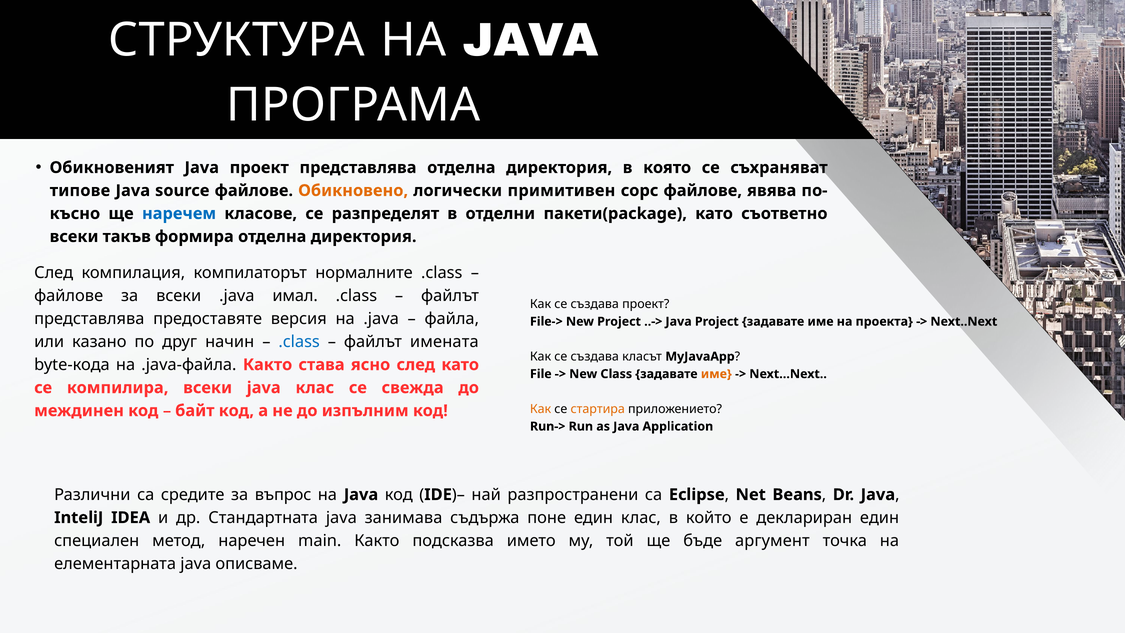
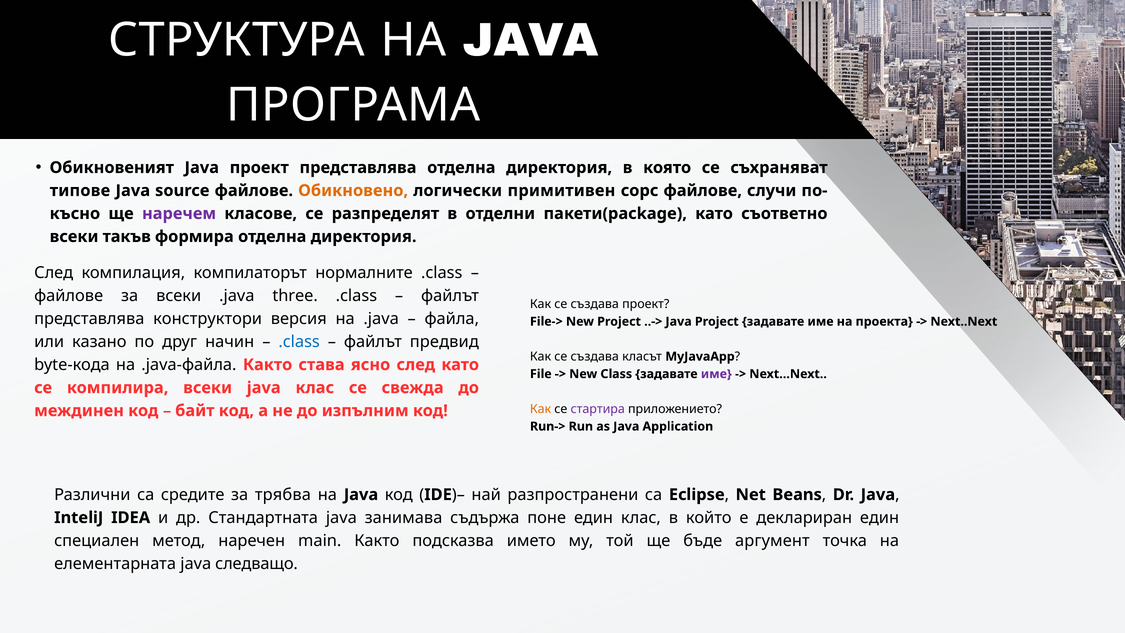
явява: явява -> случи
наречем colour: blue -> purple
имал: имал -> three
предоставяте: предоставяте -> конструктори
имената: имената -> предвид
име at (716, 374) colour: orange -> purple
стартира colour: orange -> purple
въпрос: въпрос -> трябва
описваме: описваме -> следващо
